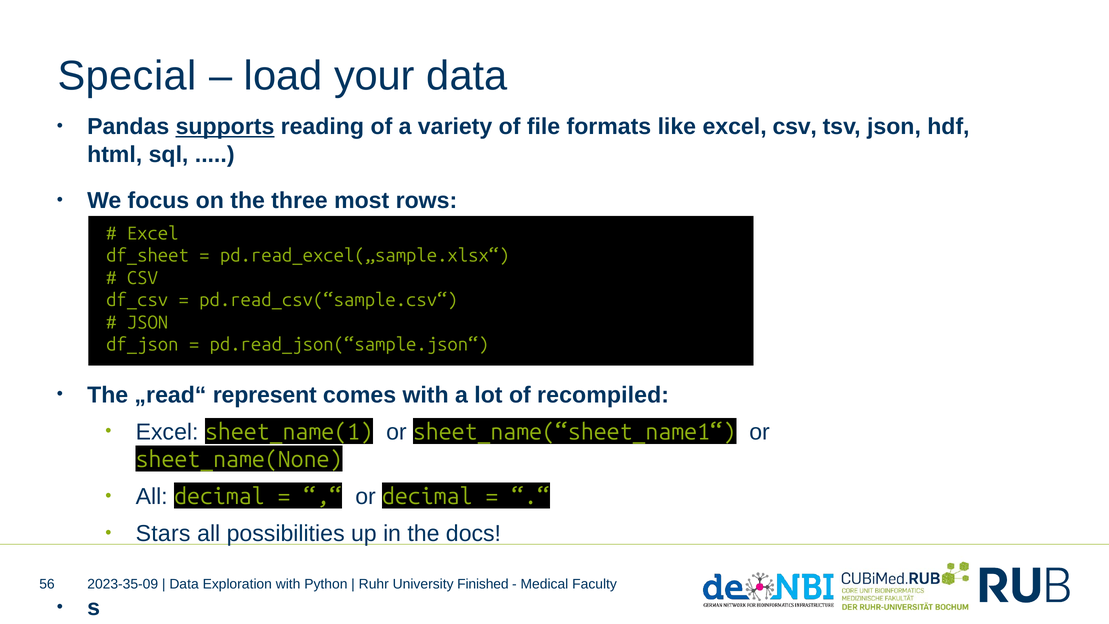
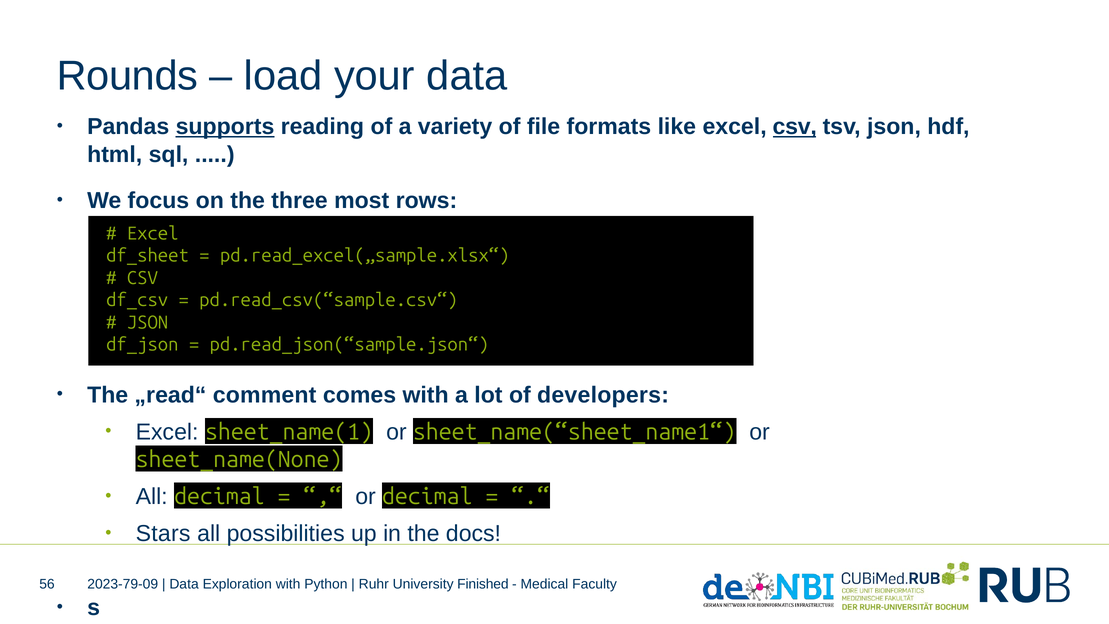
Special: Special -> Rounds
csv at (795, 127) underline: none -> present
represent: represent -> comment
recompiled: recompiled -> developers
2023-35-09: 2023-35-09 -> 2023-79-09
